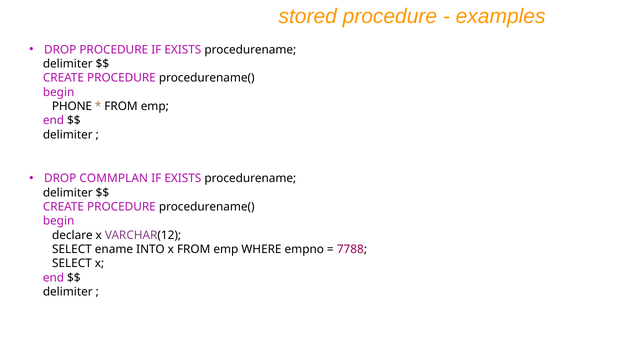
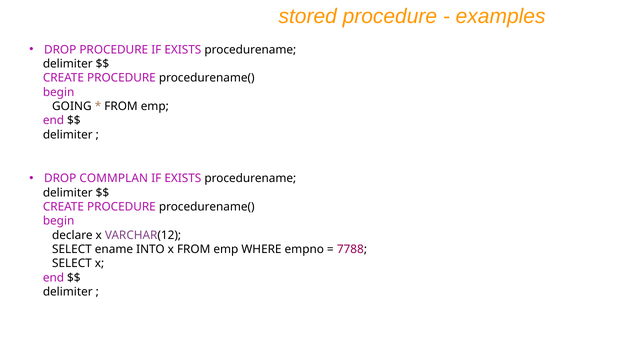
PHONE: PHONE -> GOING
